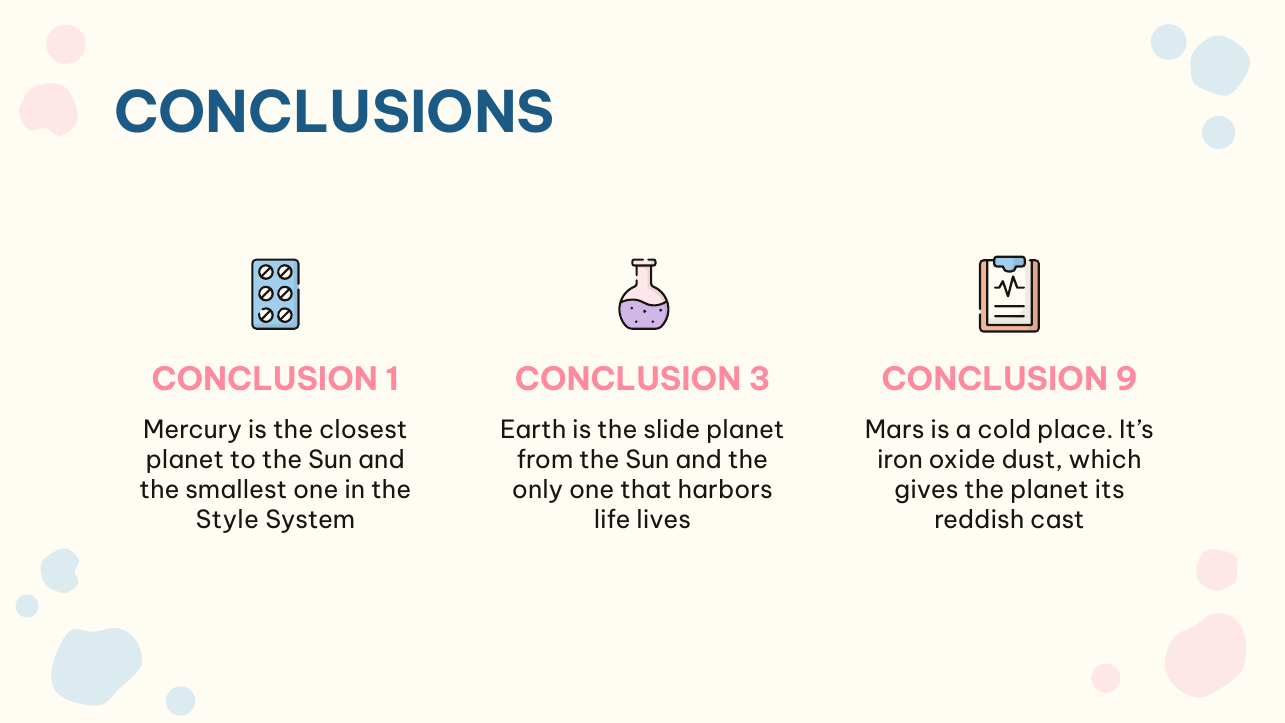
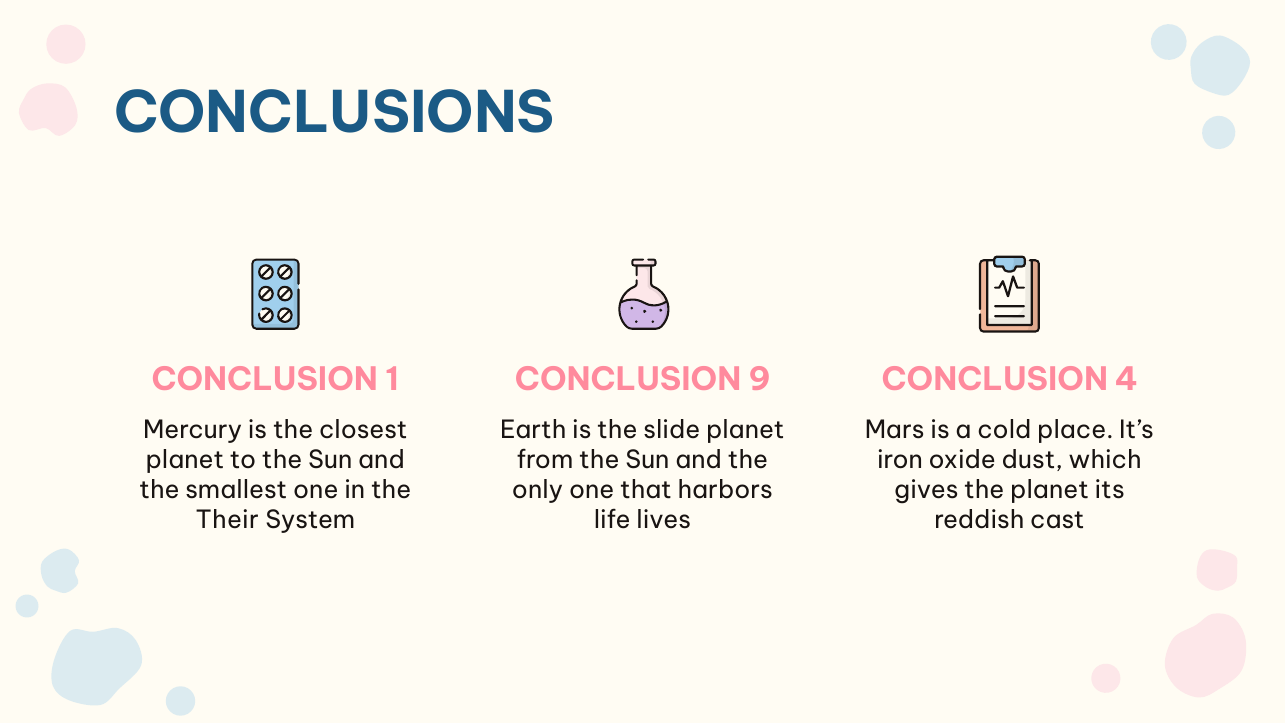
3: 3 -> 9
9: 9 -> 4
Style: Style -> Their
